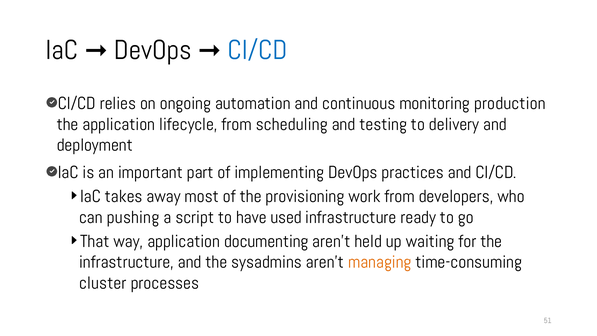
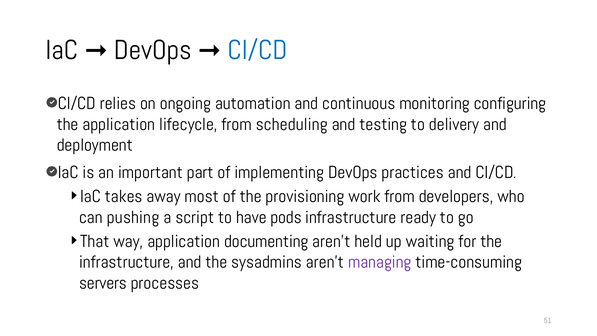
production: production -> configuring
used: used -> pods
managing colour: orange -> purple
cluster: cluster -> servers
